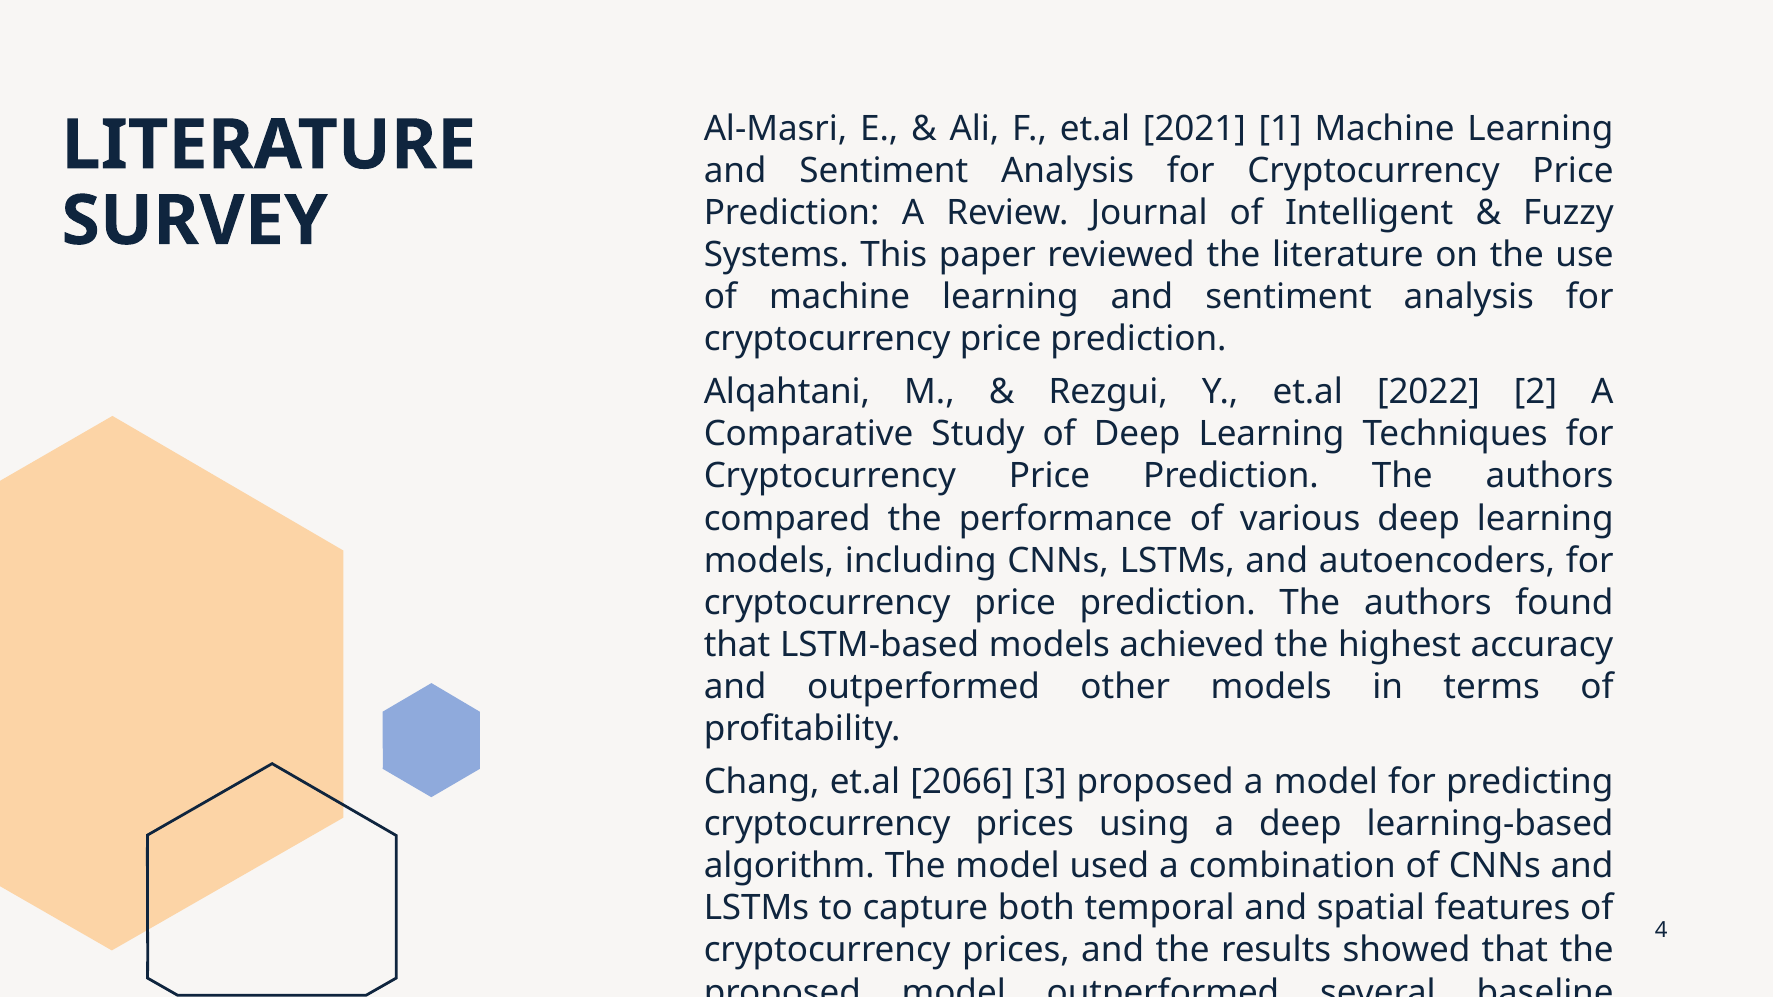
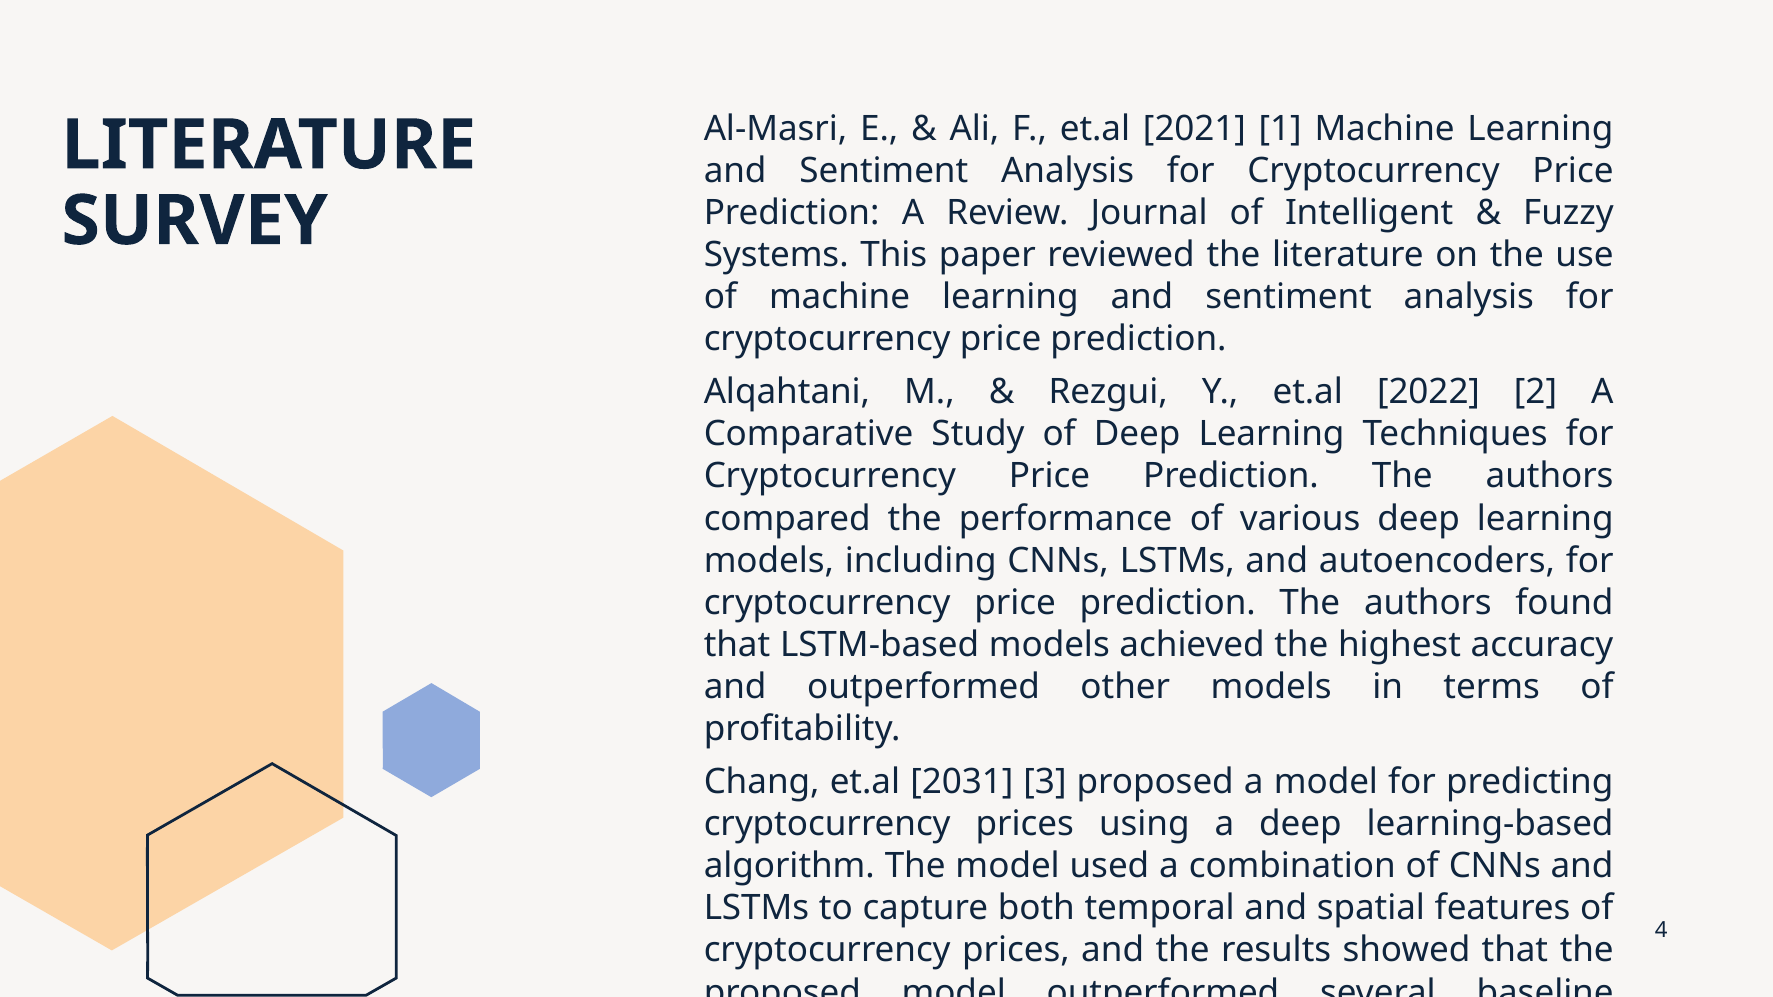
2066: 2066 -> 2031
